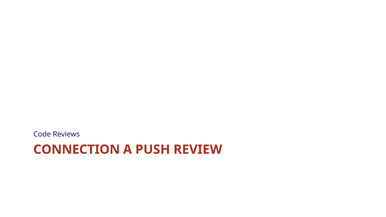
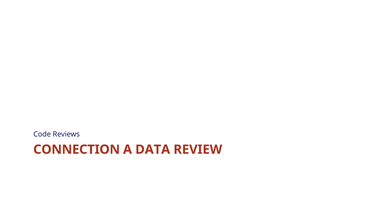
PUSH: PUSH -> DATA
